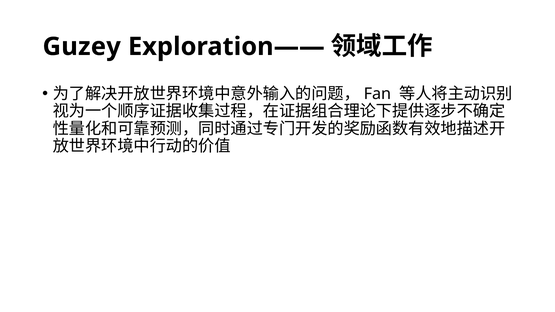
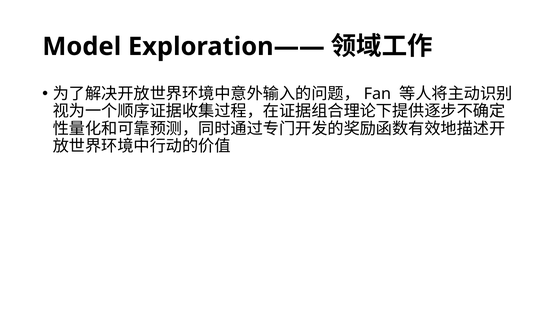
Guzey: Guzey -> Model
